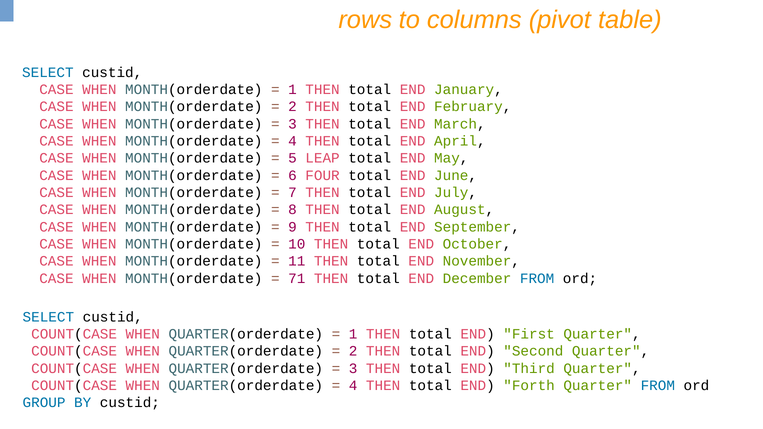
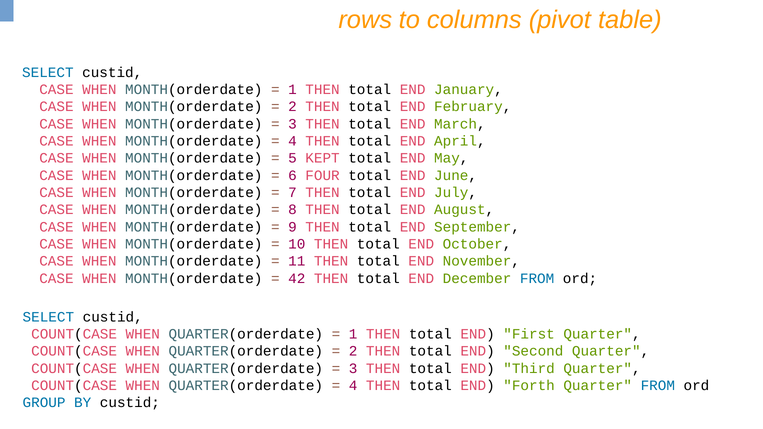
LEAP: LEAP -> KEPT
71: 71 -> 42
